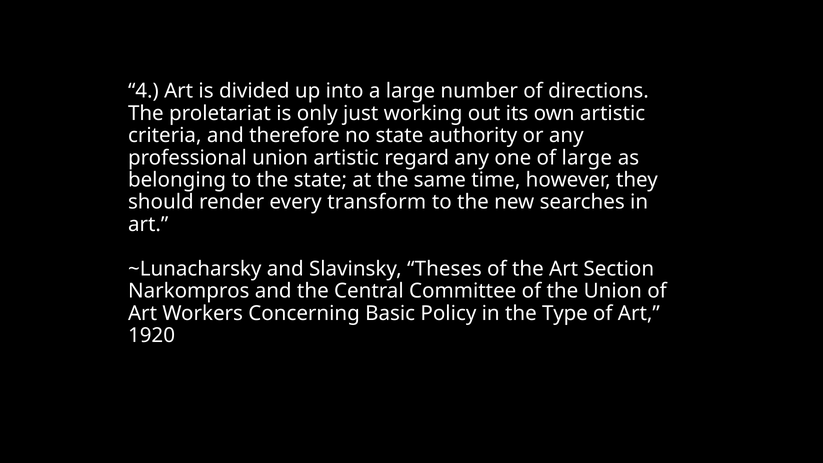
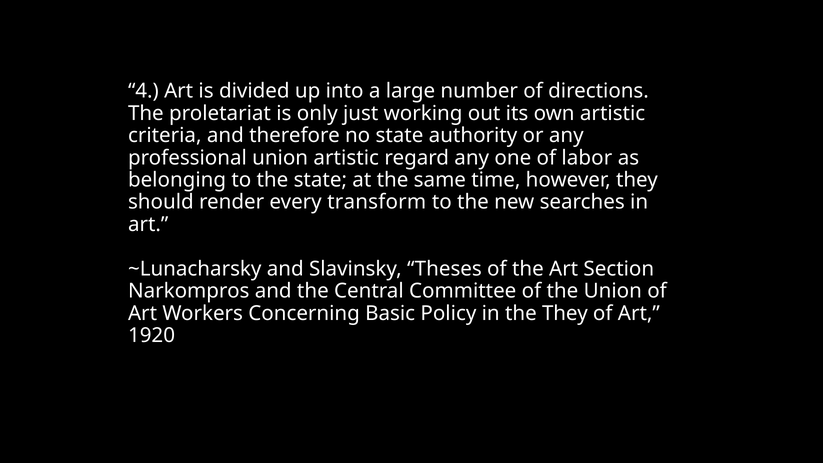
of large: large -> labor
the Type: Type -> They
